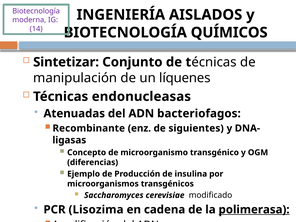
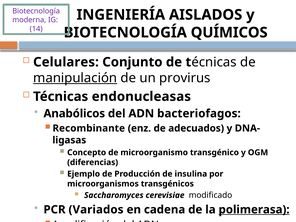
Sintetizar: Sintetizar -> Celulares
manipulación underline: none -> present
líquenes: líquenes -> provirus
Atenuadas: Atenuadas -> Anabólicos
siguientes: siguientes -> adecuados
Lisozima: Lisozima -> Variados
